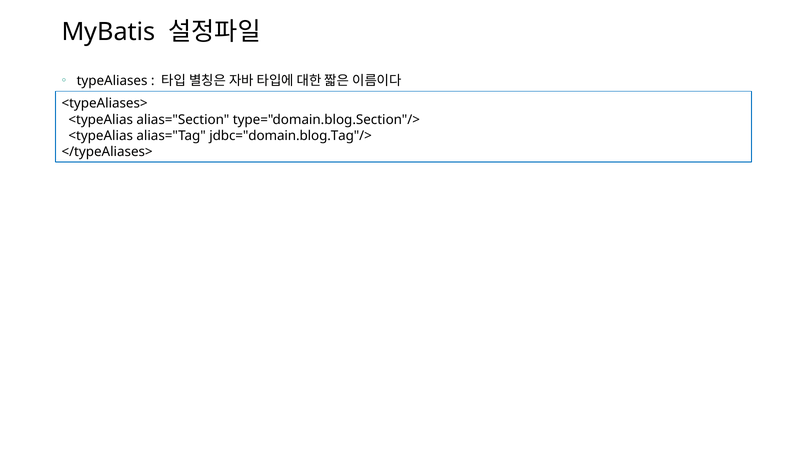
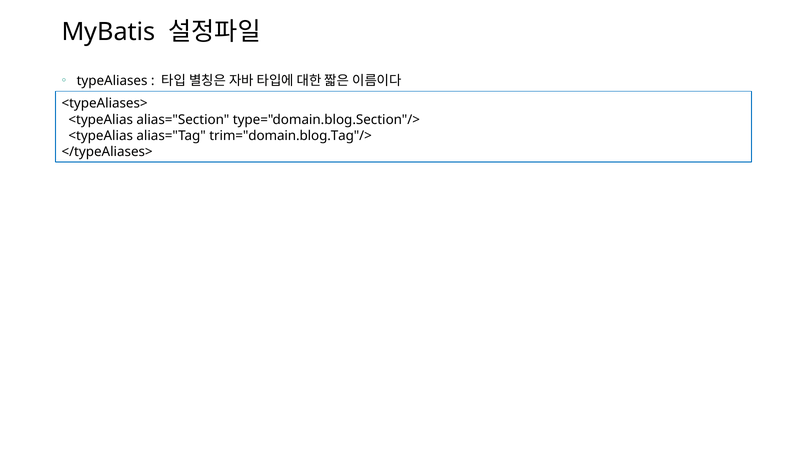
jdbc="domain.blog.Tag"/>: jdbc="domain.blog.Tag"/> -> trim="domain.blog.Tag"/>
